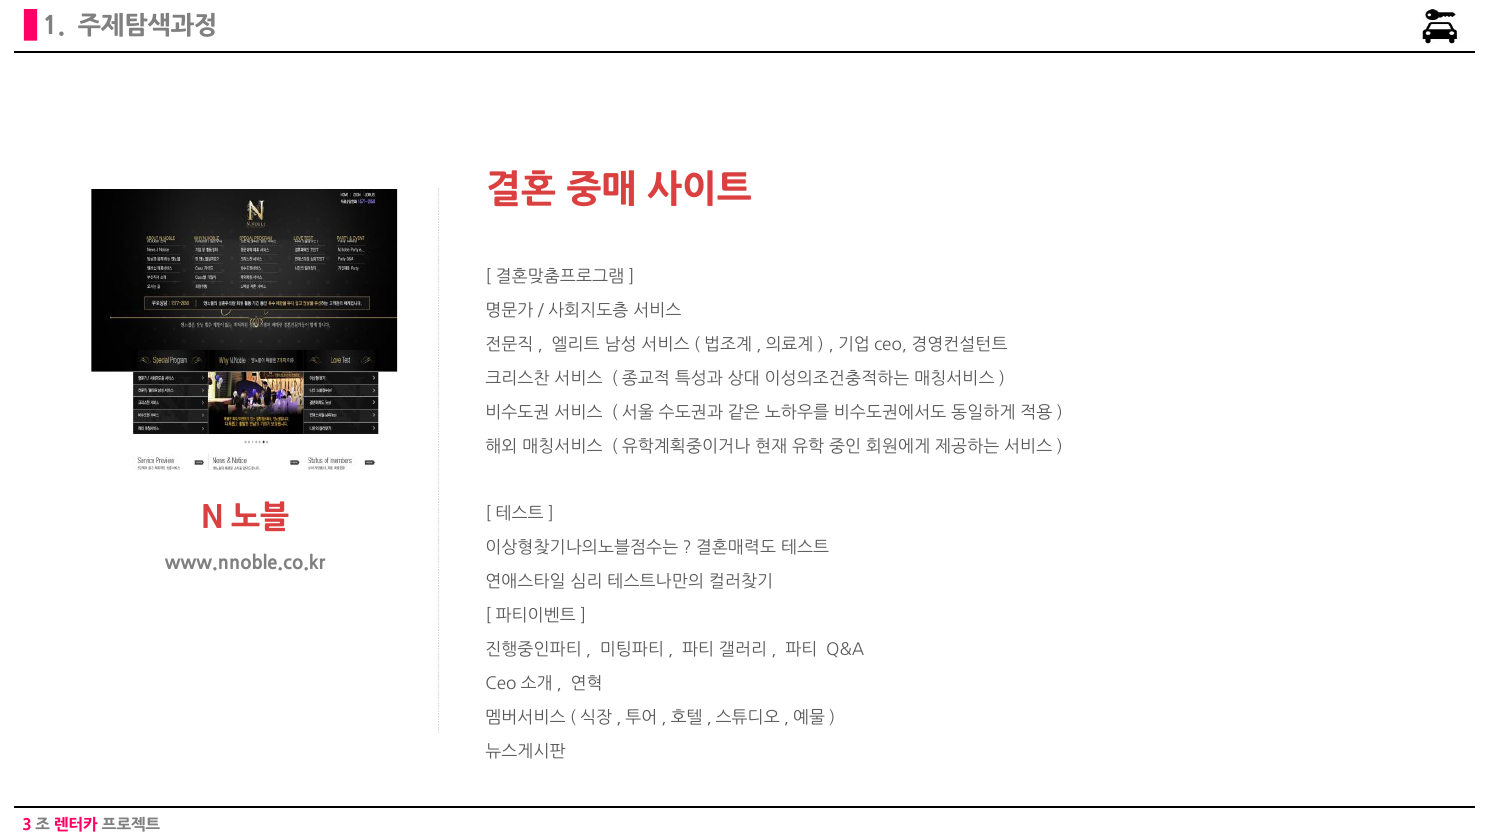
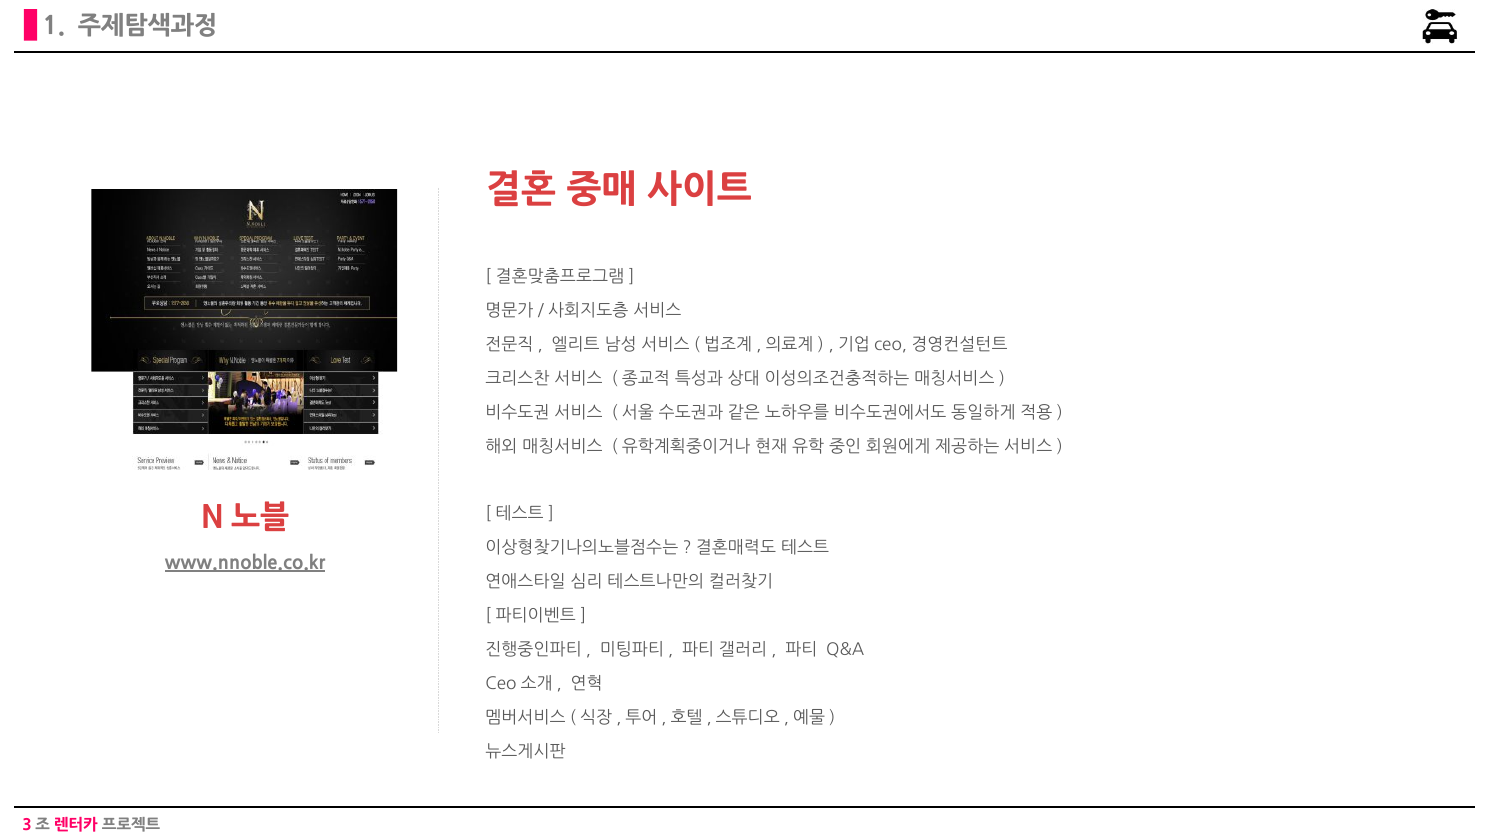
www.nnoble.co.kr underline: none -> present
